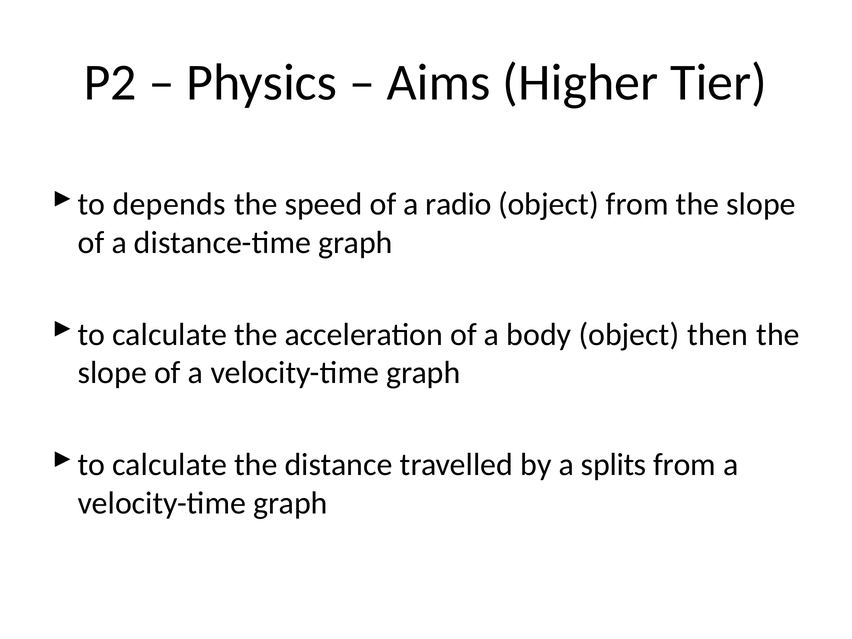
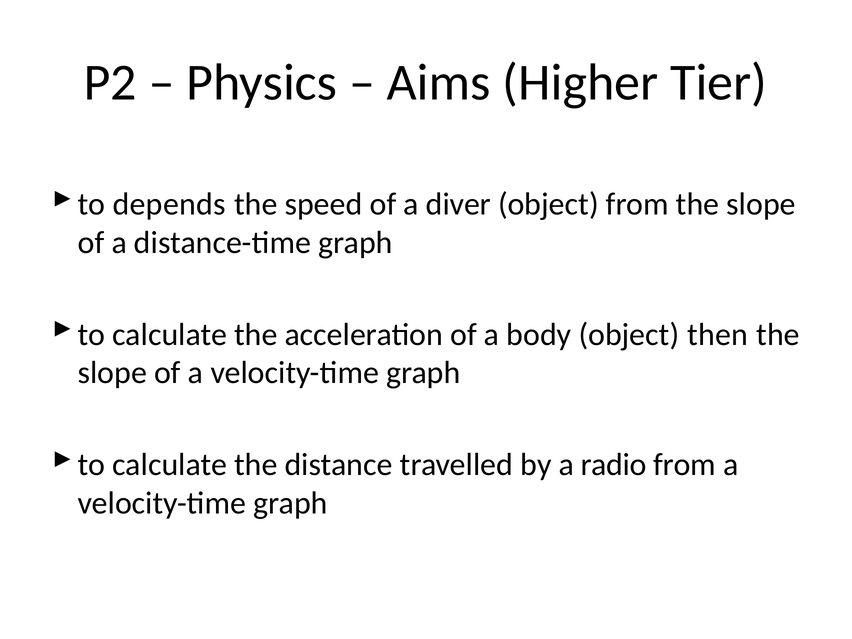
radio: radio -> diver
splits: splits -> radio
